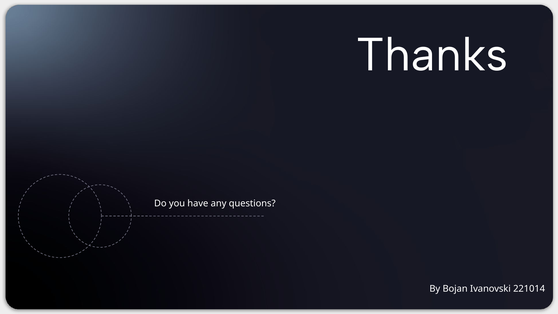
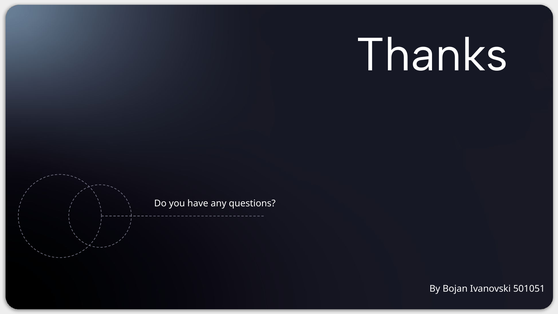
221014: 221014 -> 501051
